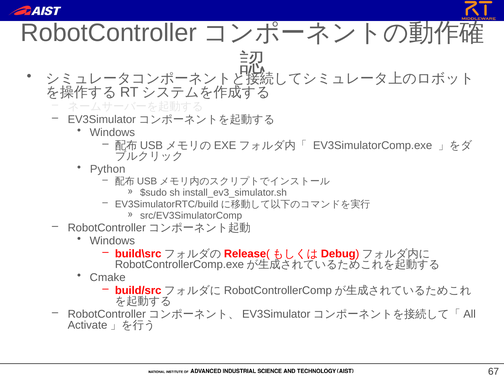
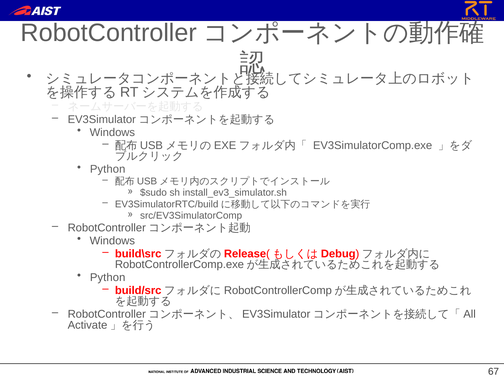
Cmake at (108, 277): Cmake -> Python
